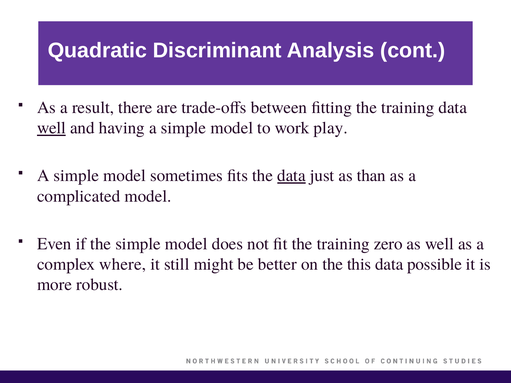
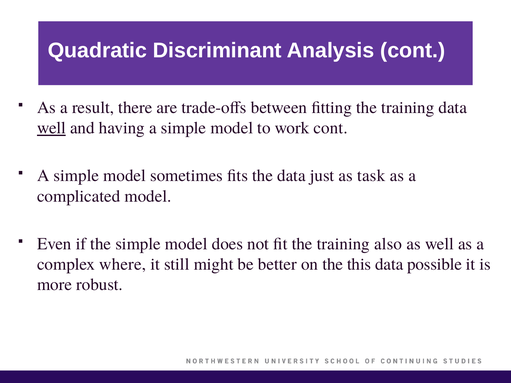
work play: play -> cont
data at (291, 176) underline: present -> none
than: than -> task
zero: zero -> also
